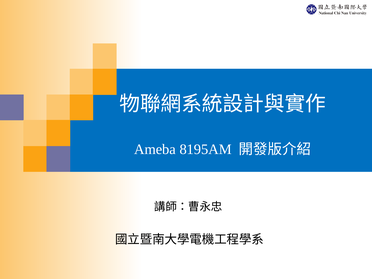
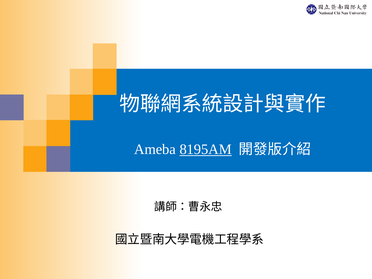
8195AM underline: none -> present
